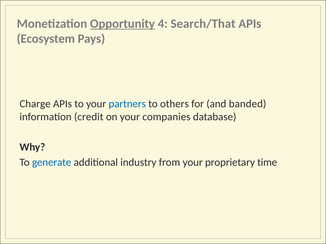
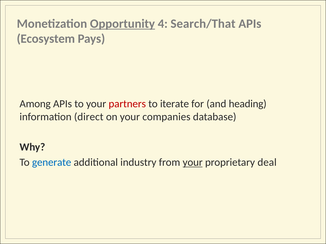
Charge: Charge -> Among
partners colour: blue -> red
others: others -> iterate
banded: banded -> heading
credit: credit -> direct
your at (193, 163) underline: none -> present
time: time -> deal
